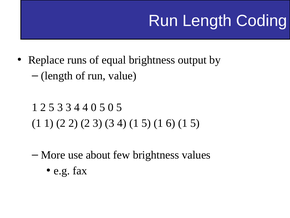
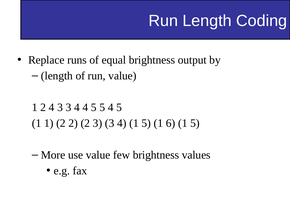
2 5: 5 -> 4
4 4 0: 0 -> 5
5 0: 0 -> 4
use about: about -> value
